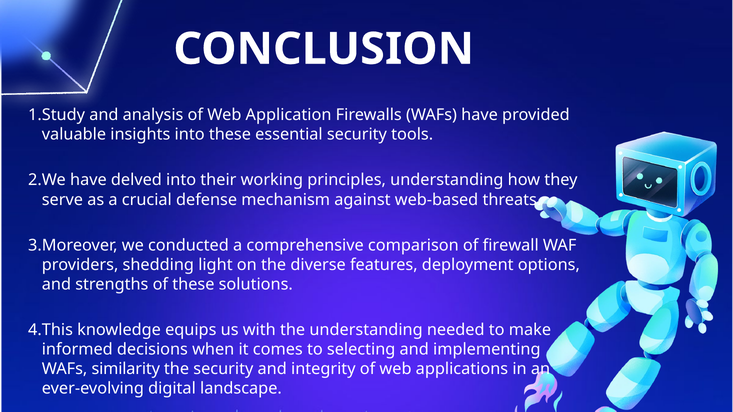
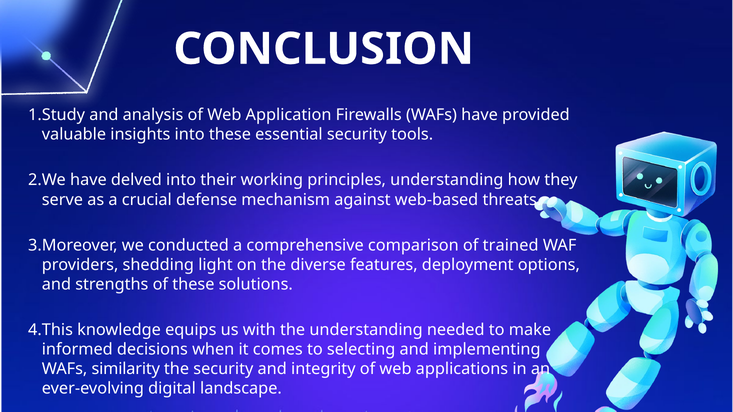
firewall: firewall -> trained
